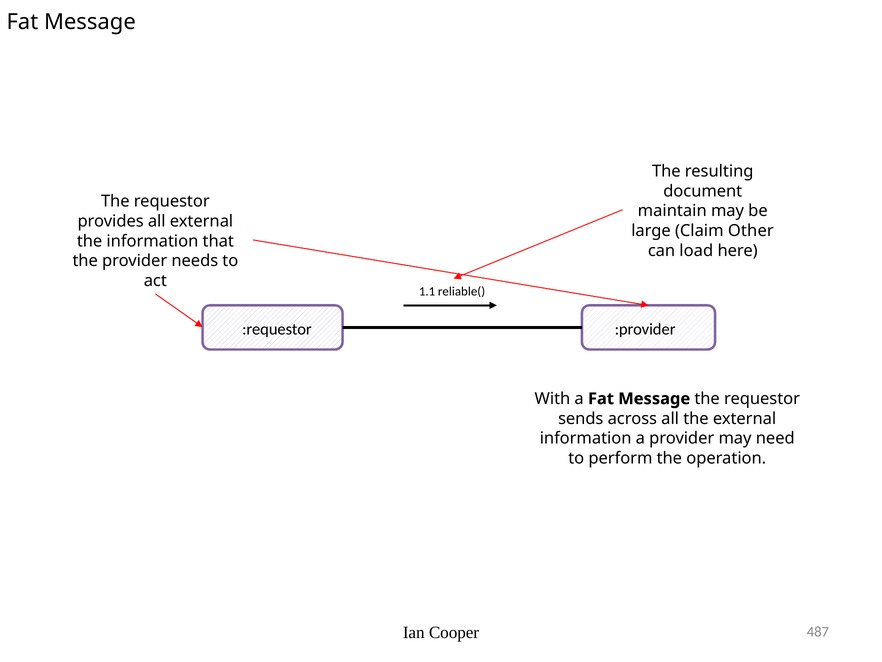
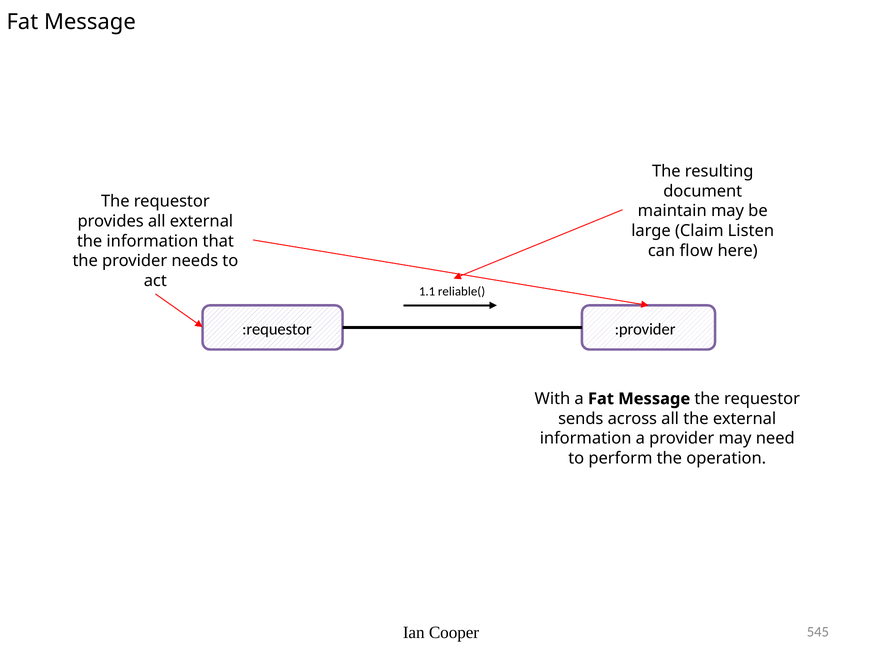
Other: Other -> Listen
load: load -> flow
487: 487 -> 545
